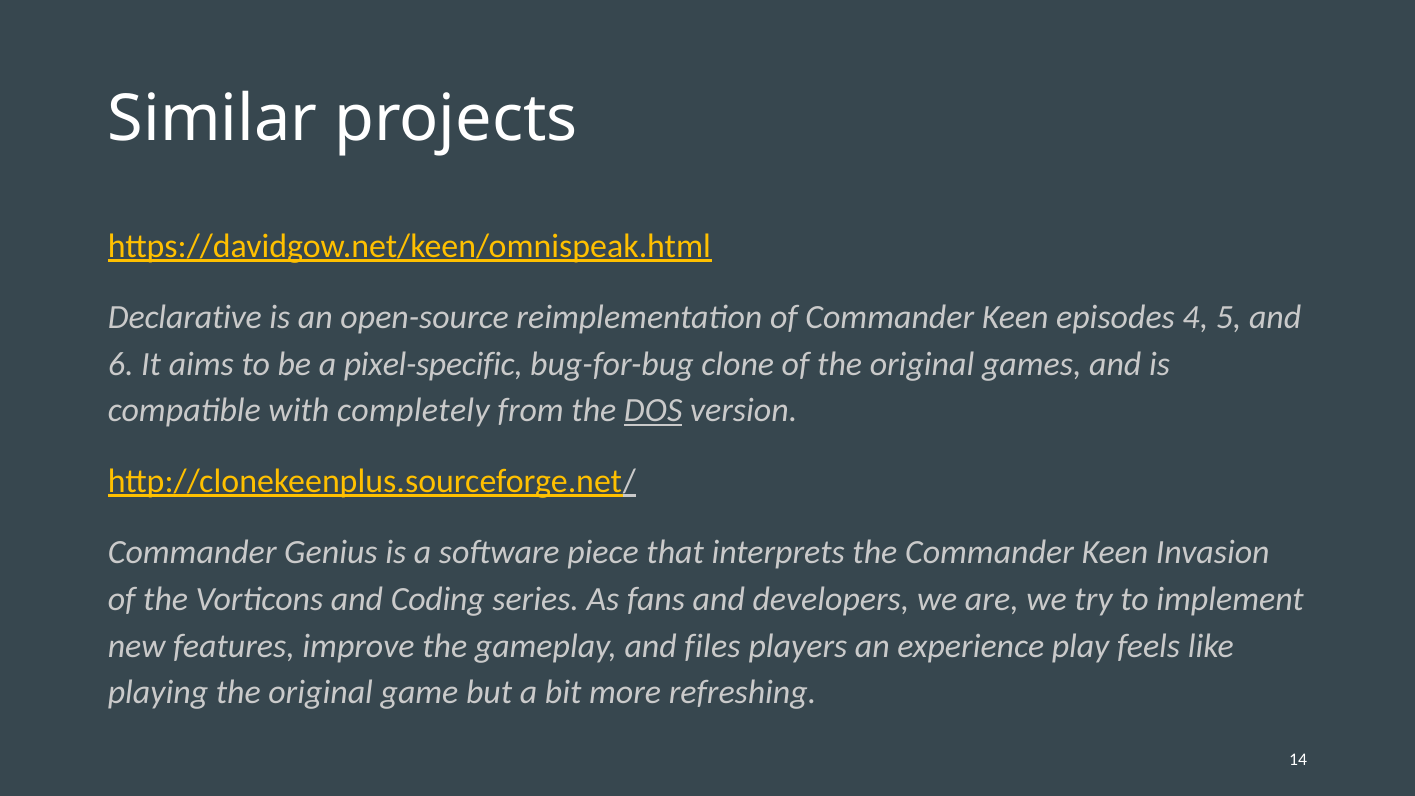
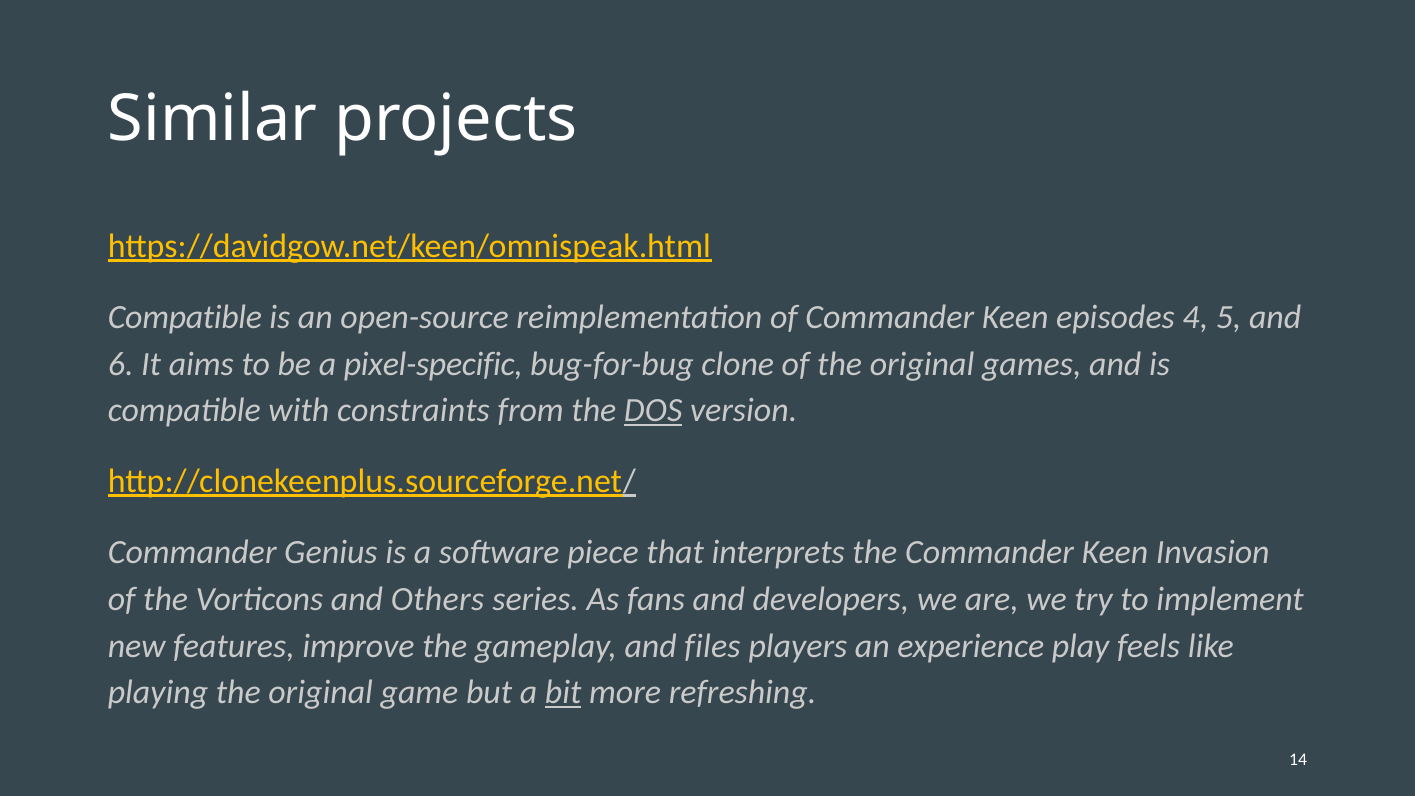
Declarative at (185, 317): Declarative -> Compatible
completely: completely -> constraints
Coding: Coding -> Others
bit underline: none -> present
